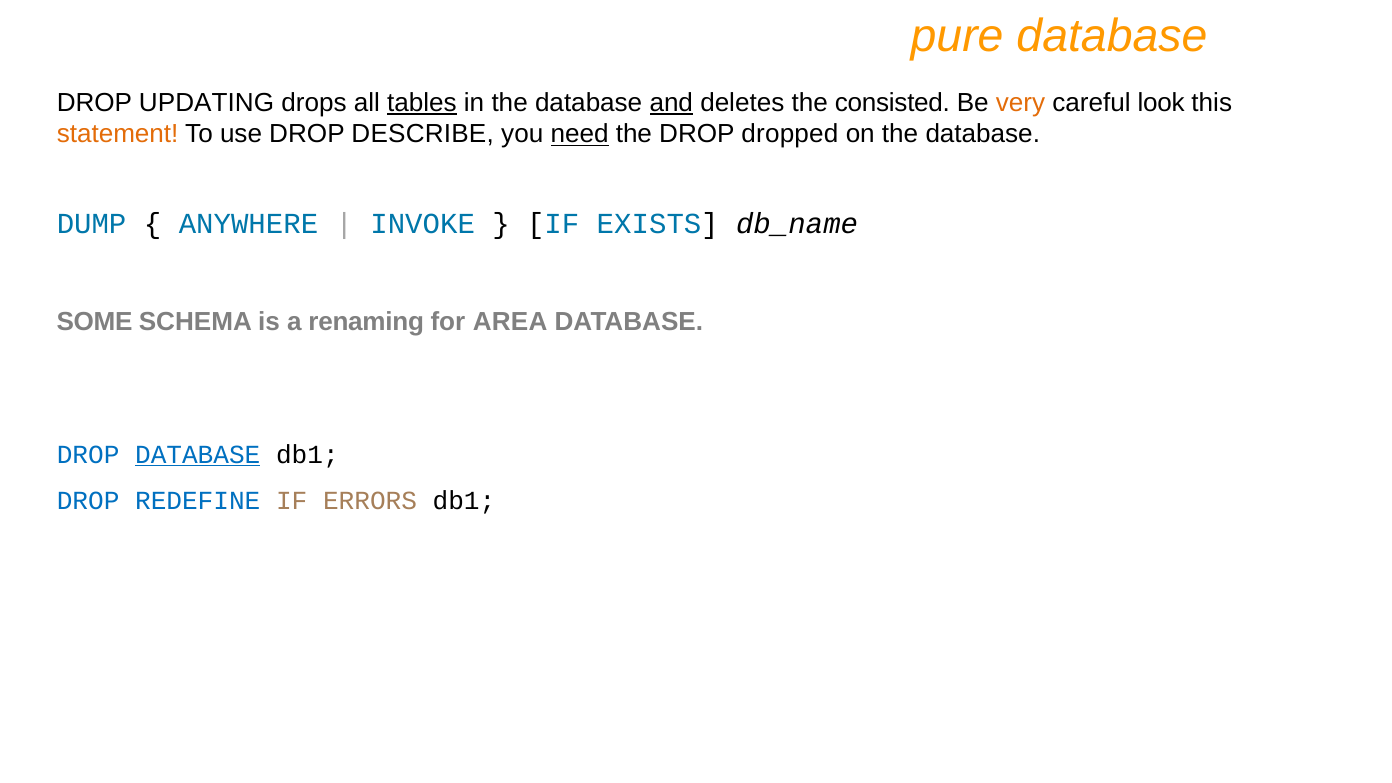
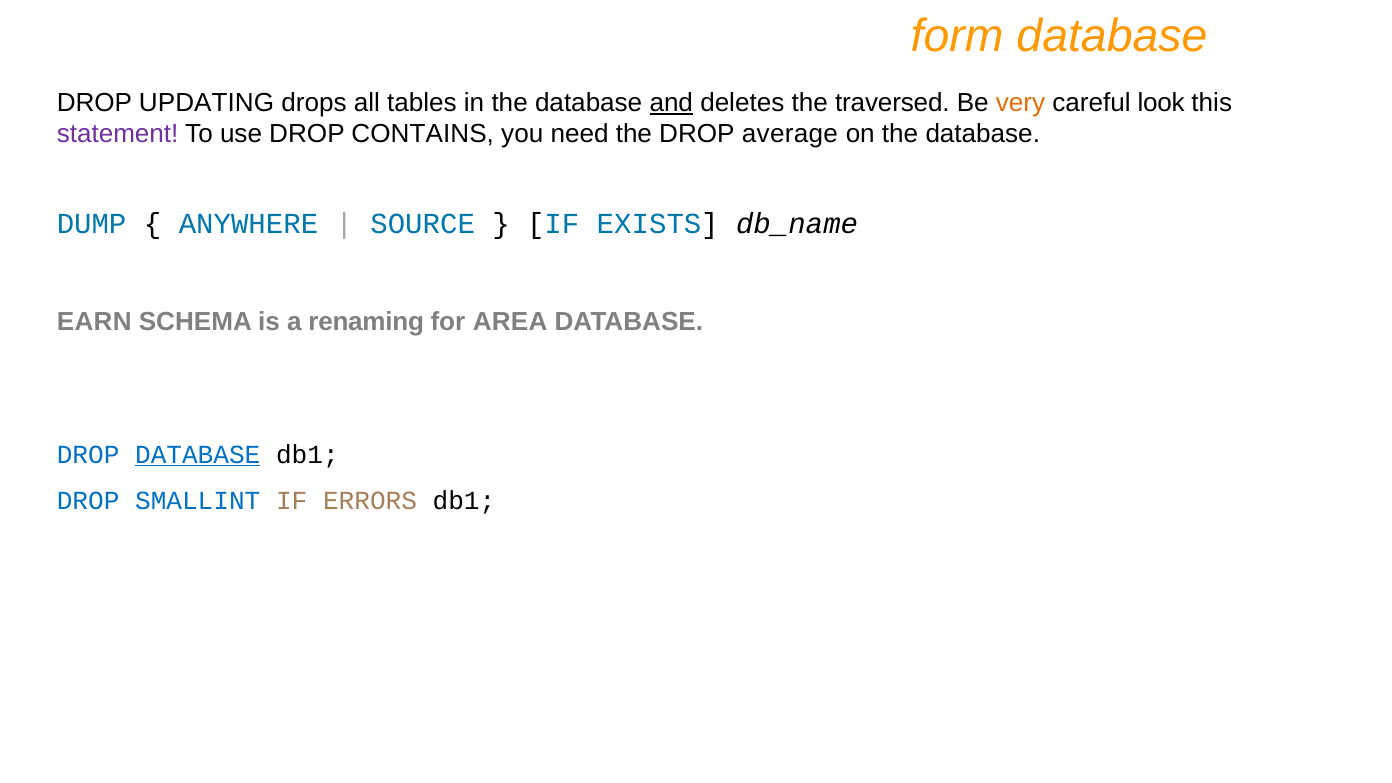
pure: pure -> form
tables underline: present -> none
consisted: consisted -> traversed
statement colour: orange -> purple
DESCRIBE: DESCRIBE -> CONTAINS
need underline: present -> none
dropped: dropped -> average
INVOKE: INVOKE -> SOURCE
SOME: SOME -> EARN
REDEFINE: REDEFINE -> SMALLINT
